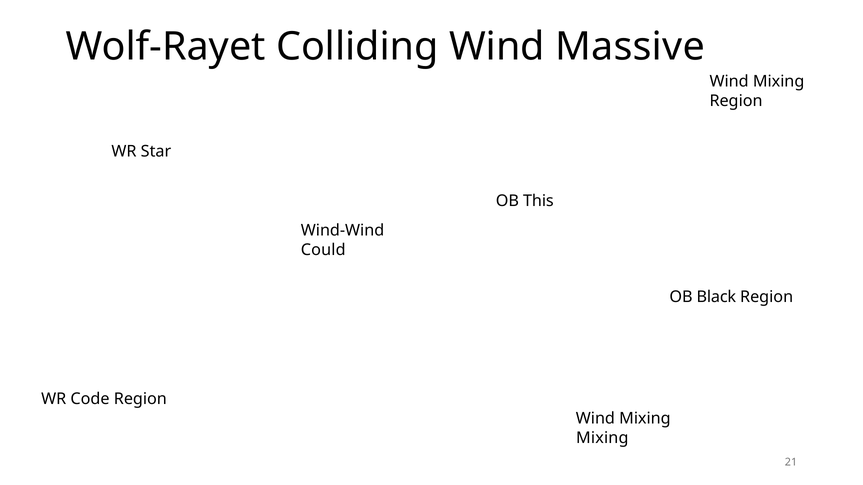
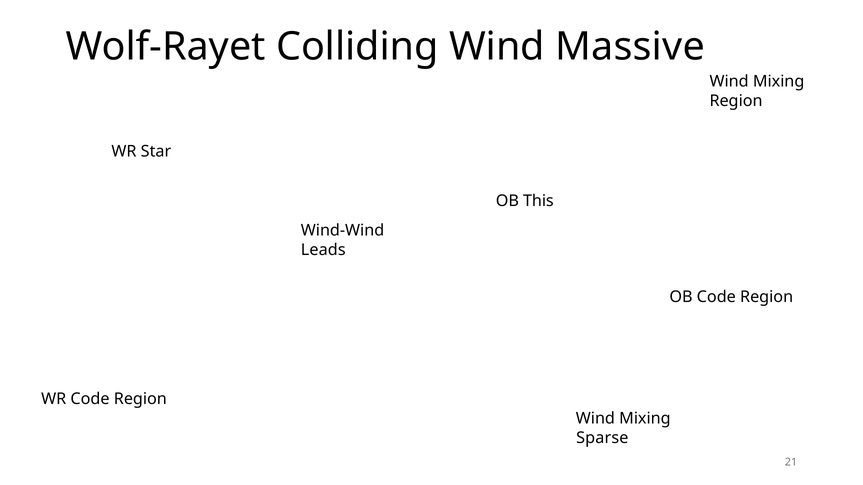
Could: Could -> Leads
OB Black: Black -> Code
Mixing at (602, 438): Mixing -> Sparse
